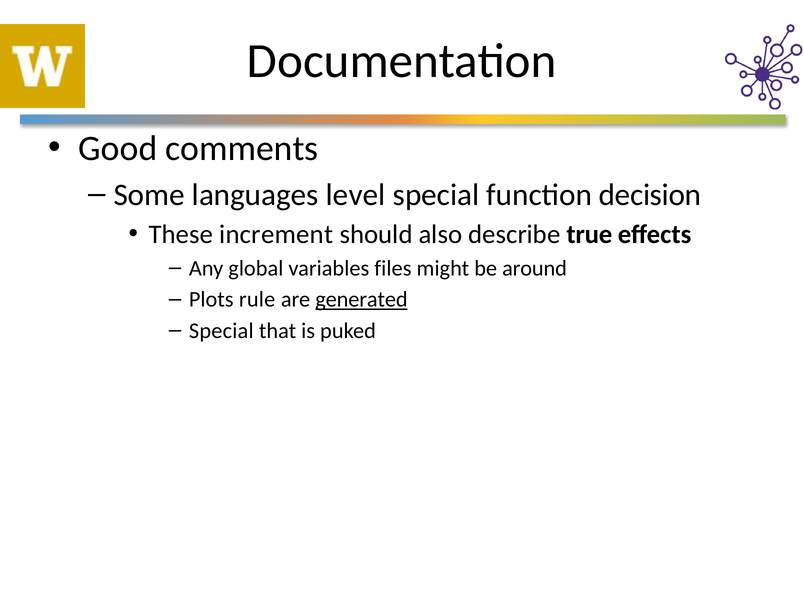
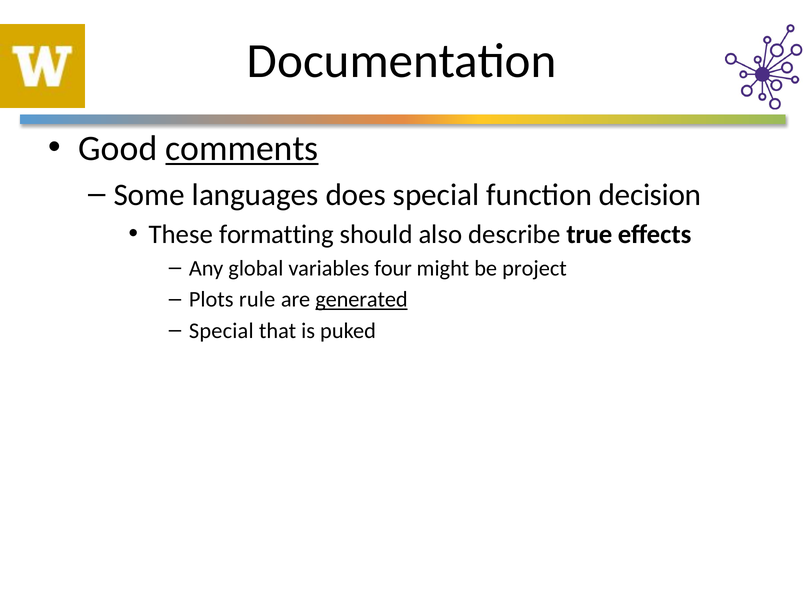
comments underline: none -> present
level: level -> does
increment: increment -> formatting
files: files -> four
around: around -> project
